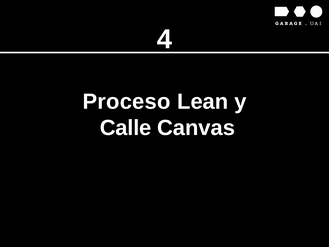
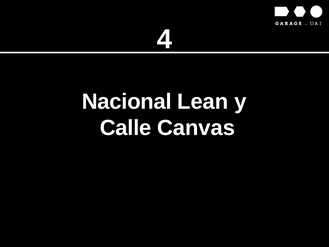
Proceso: Proceso -> Nacional
